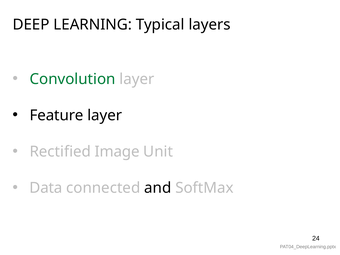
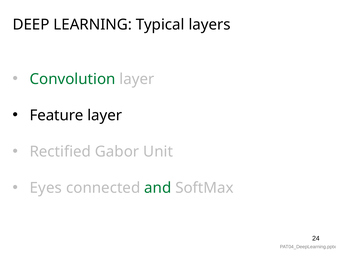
Image: Image -> Gabor
Data: Data -> Eyes
and colour: black -> green
